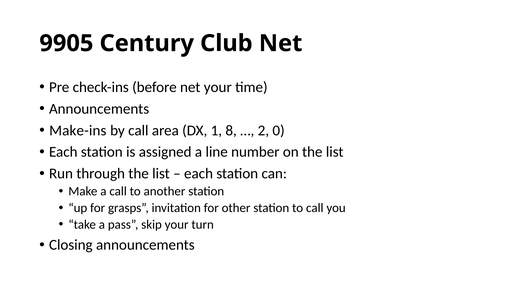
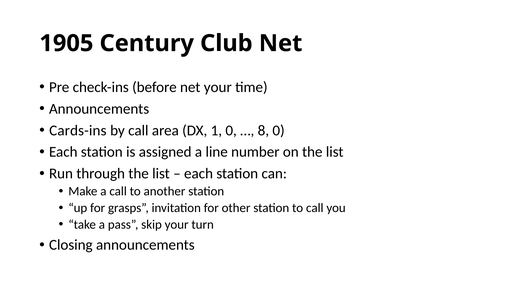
9905: 9905 -> 1905
Make-ins: Make-ins -> Cards-ins
1 8: 8 -> 0
2: 2 -> 8
